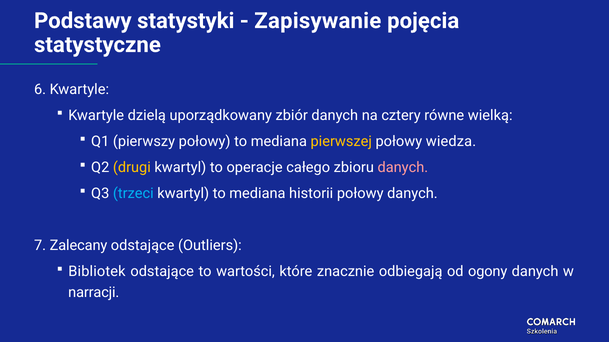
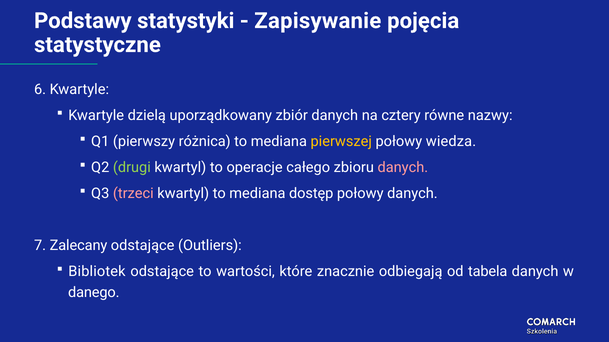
wielką: wielką -> nazwy
pierwszy połowy: połowy -> różnica
drugi colour: yellow -> light green
trzeci colour: light blue -> pink
historii: historii -> dostęp
ogony: ogony -> tabela
narracji: narracji -> danego
